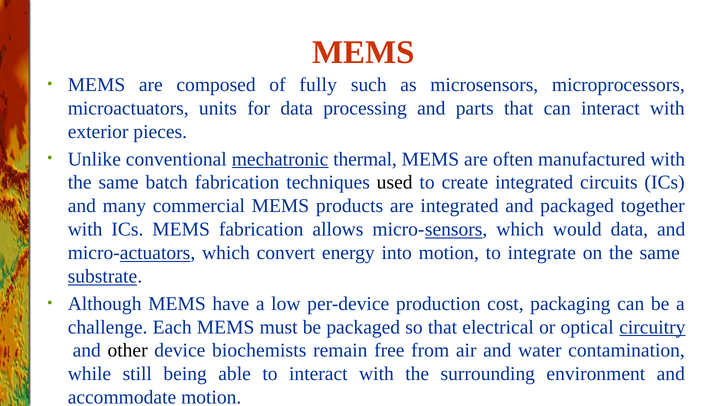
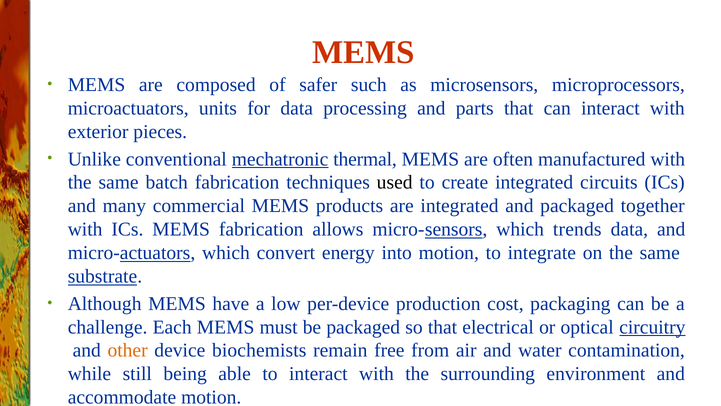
fully: fully -> safer
would: would -> trends
other colour: black -> orange
